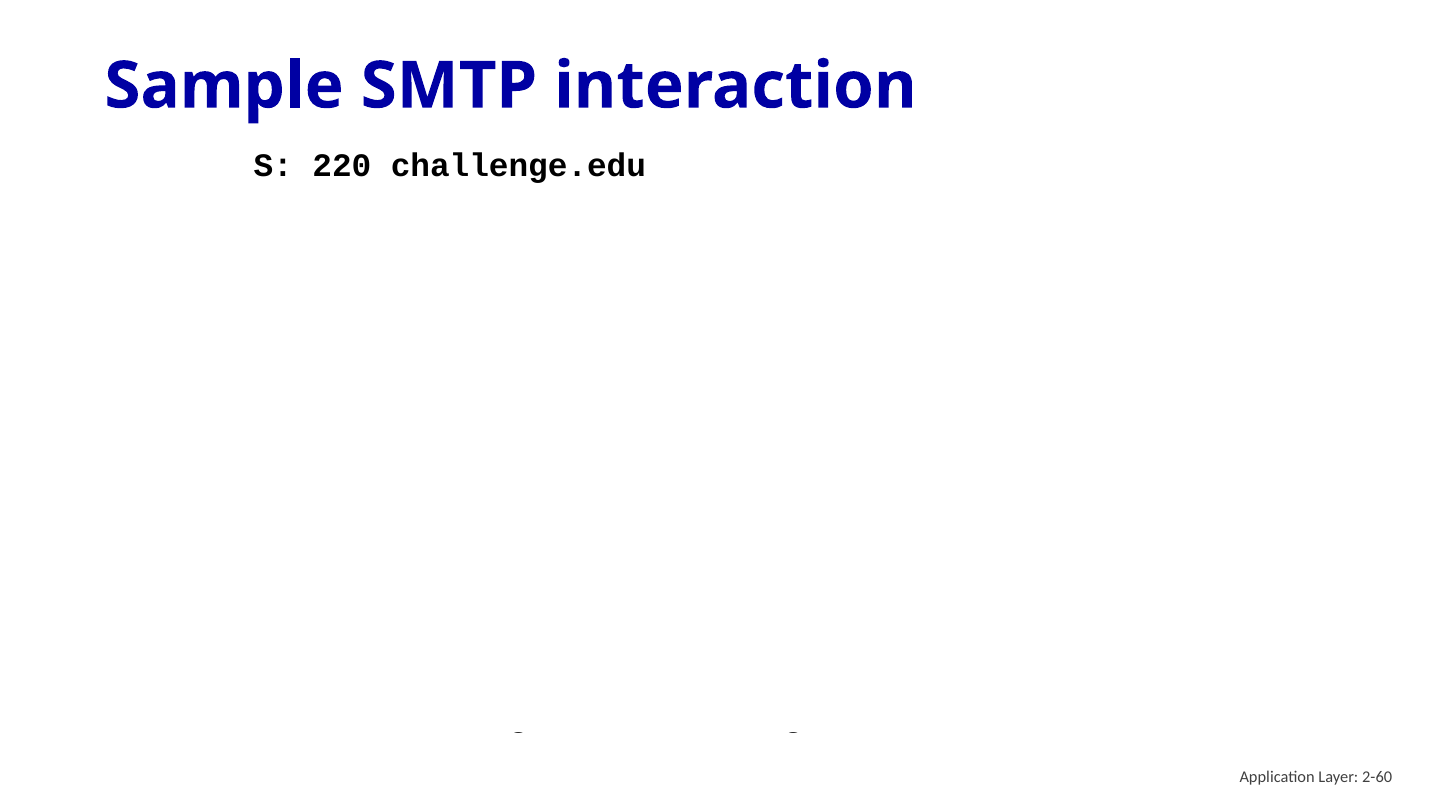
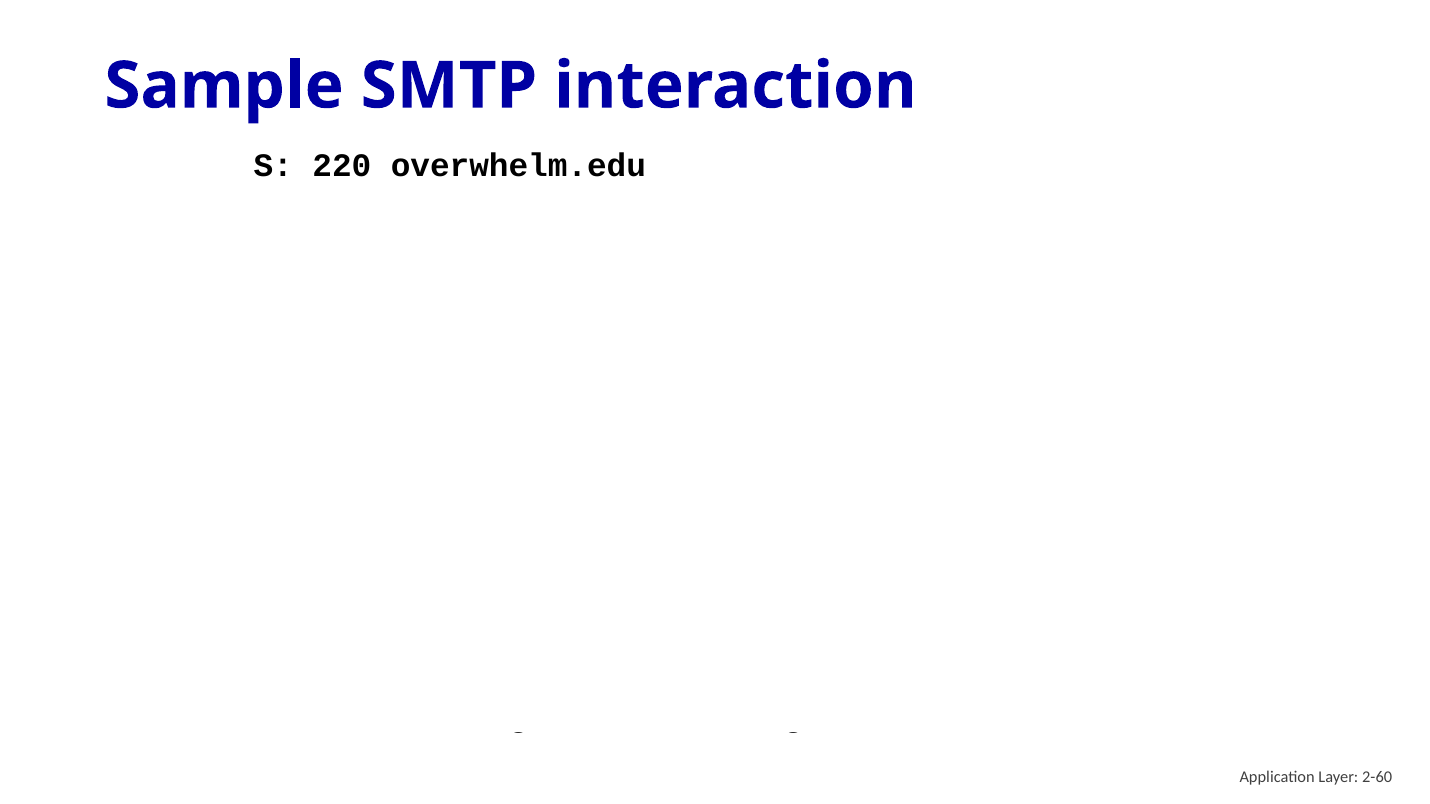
challenge.edu: challenge.edu -> overwhelm.edu
